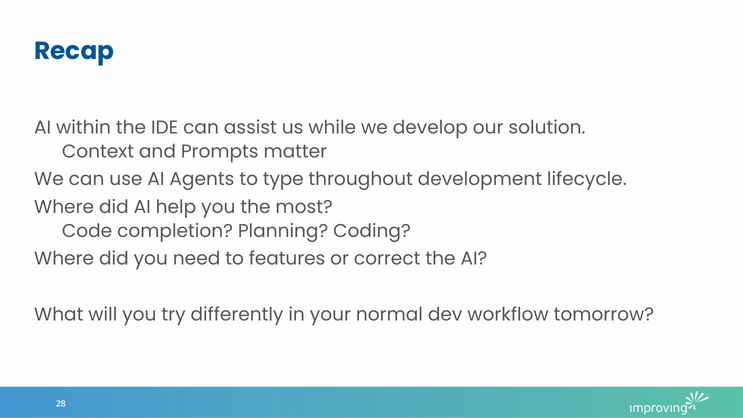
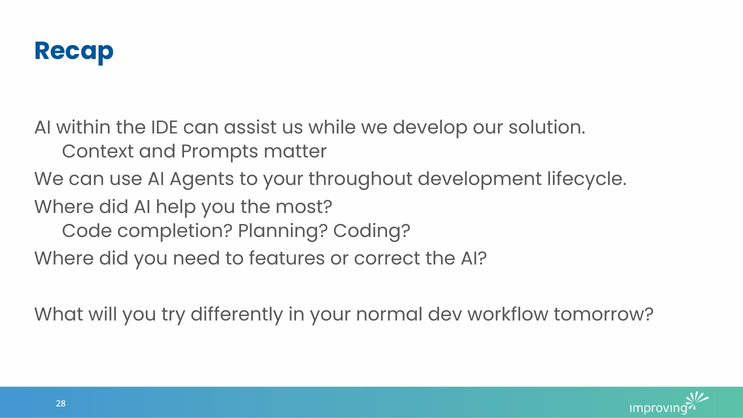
to type: type -> your
